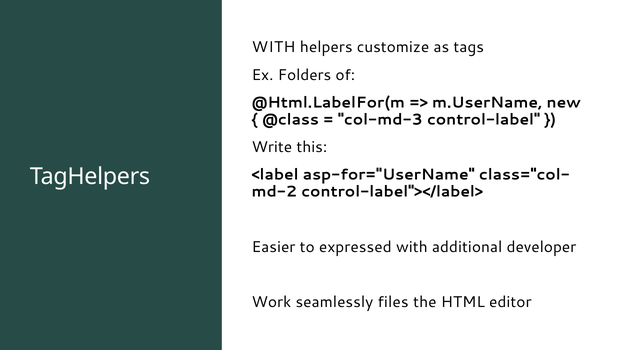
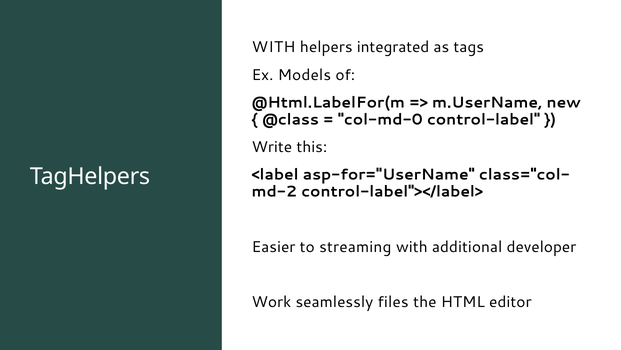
customize: customize -> integrated
Folders: Folders -> Models
col-md-3: col-md-3 -> col-md-0
expressed: expressed -> streaming
